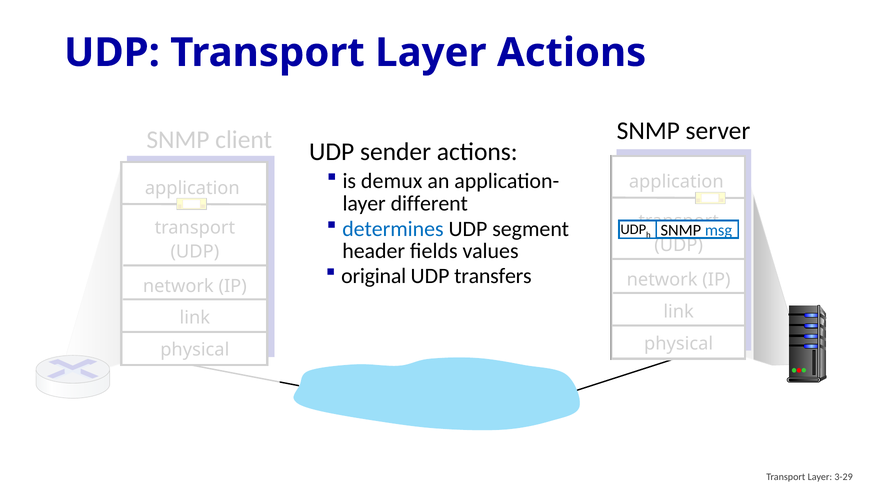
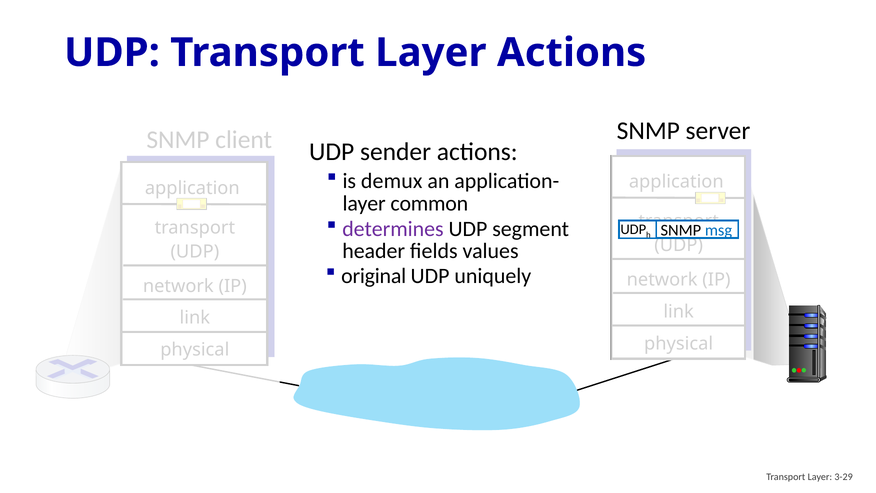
different: different -> common
determines colour: blue -> purple
transfers: transfers -> uniquely
